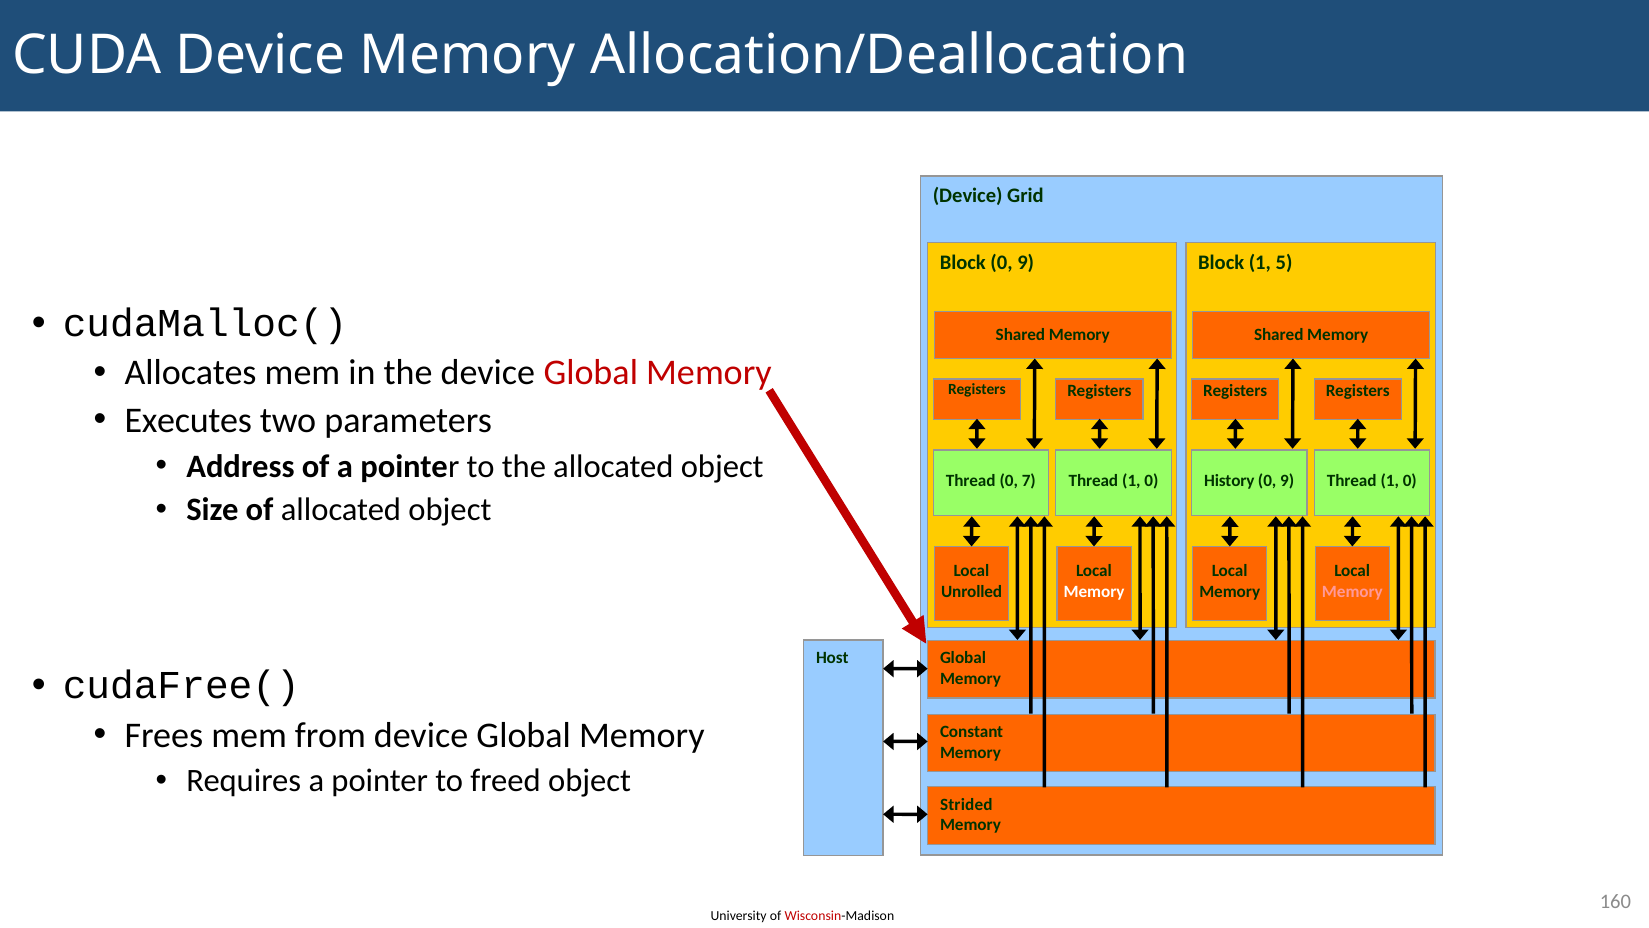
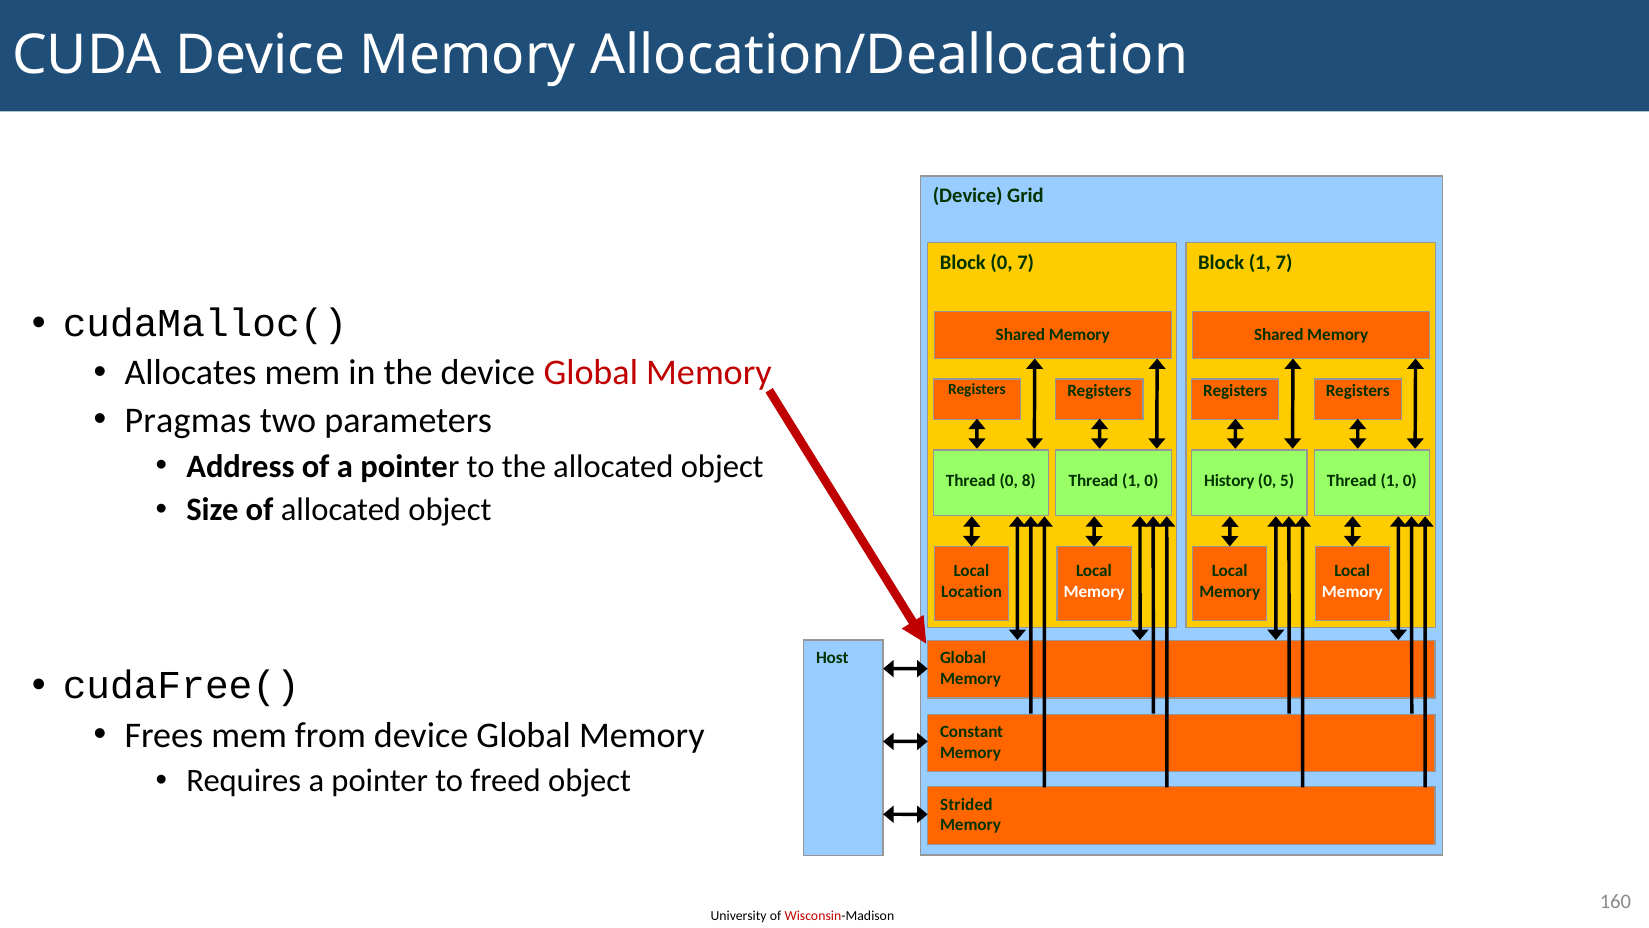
Block 0 9: 9 -> 7
1 5: 5 -> 7
Executes: Executes -> Pragmas
7: 7 -> 8
9 at (1287, 481): 9 -> 5
Unrolled: Unrolled -> Location
Memory at (1352, 591) colour: pink -> white
